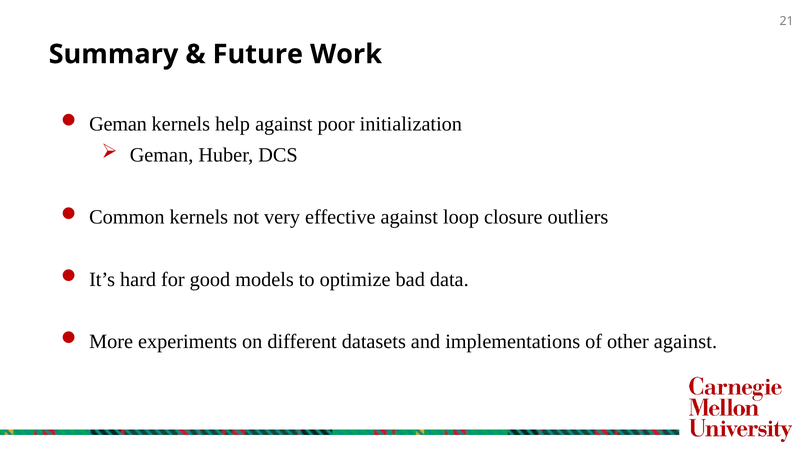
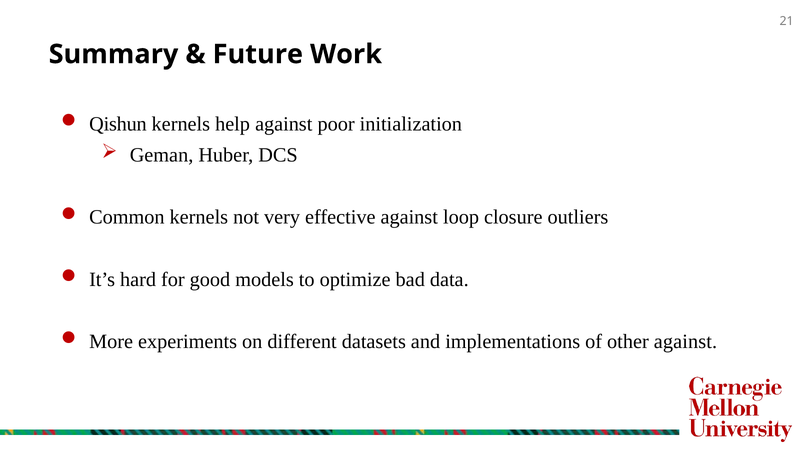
Geman at (118, 124): Geman -> Qishun
